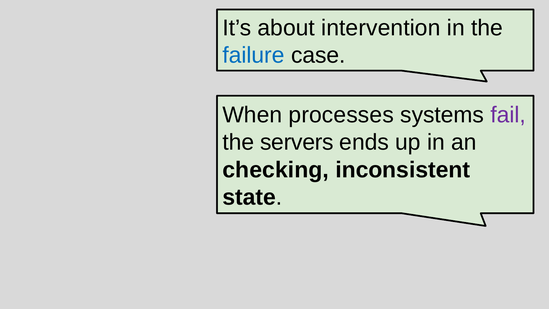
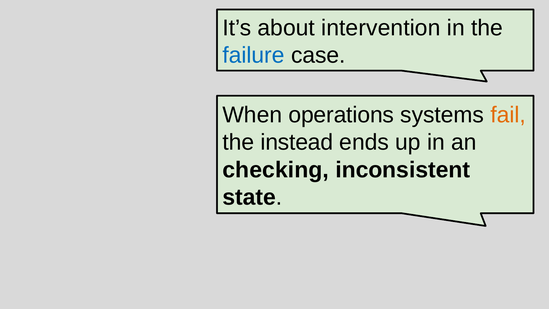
processes: processes -> operations
fail colour: purple -> orange
servers: servers -> instead
